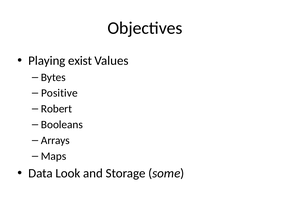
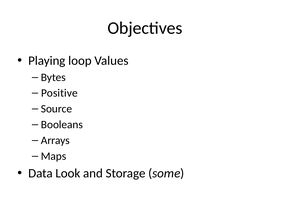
exist: exist -> loop
Robert: Robert -> Source
